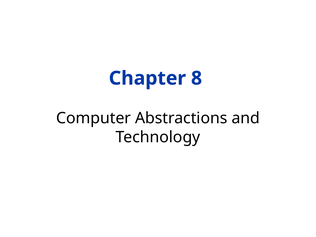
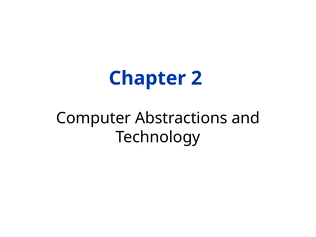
8: 8 -> 2
